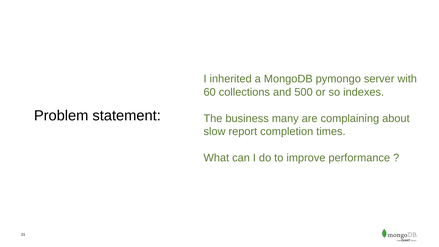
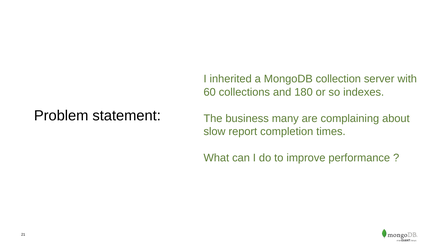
pymongo: pymongo -> collection
500: 500 -> 180
